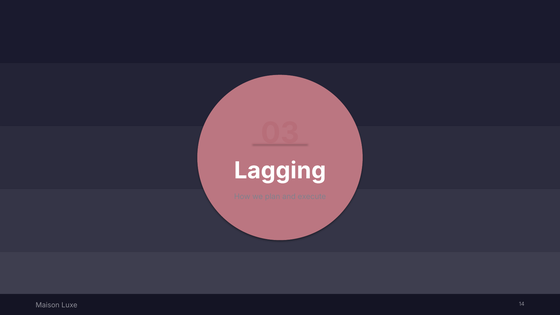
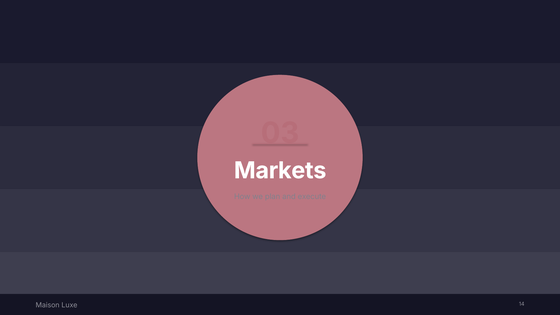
Lagging: Lagging -> Markets
